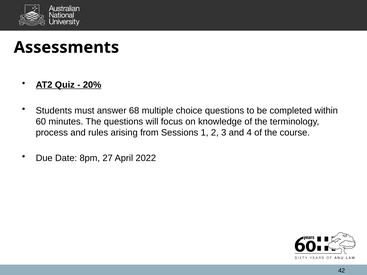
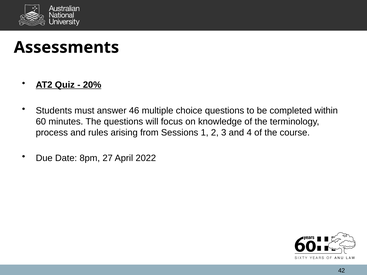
68: 68 -> 46
